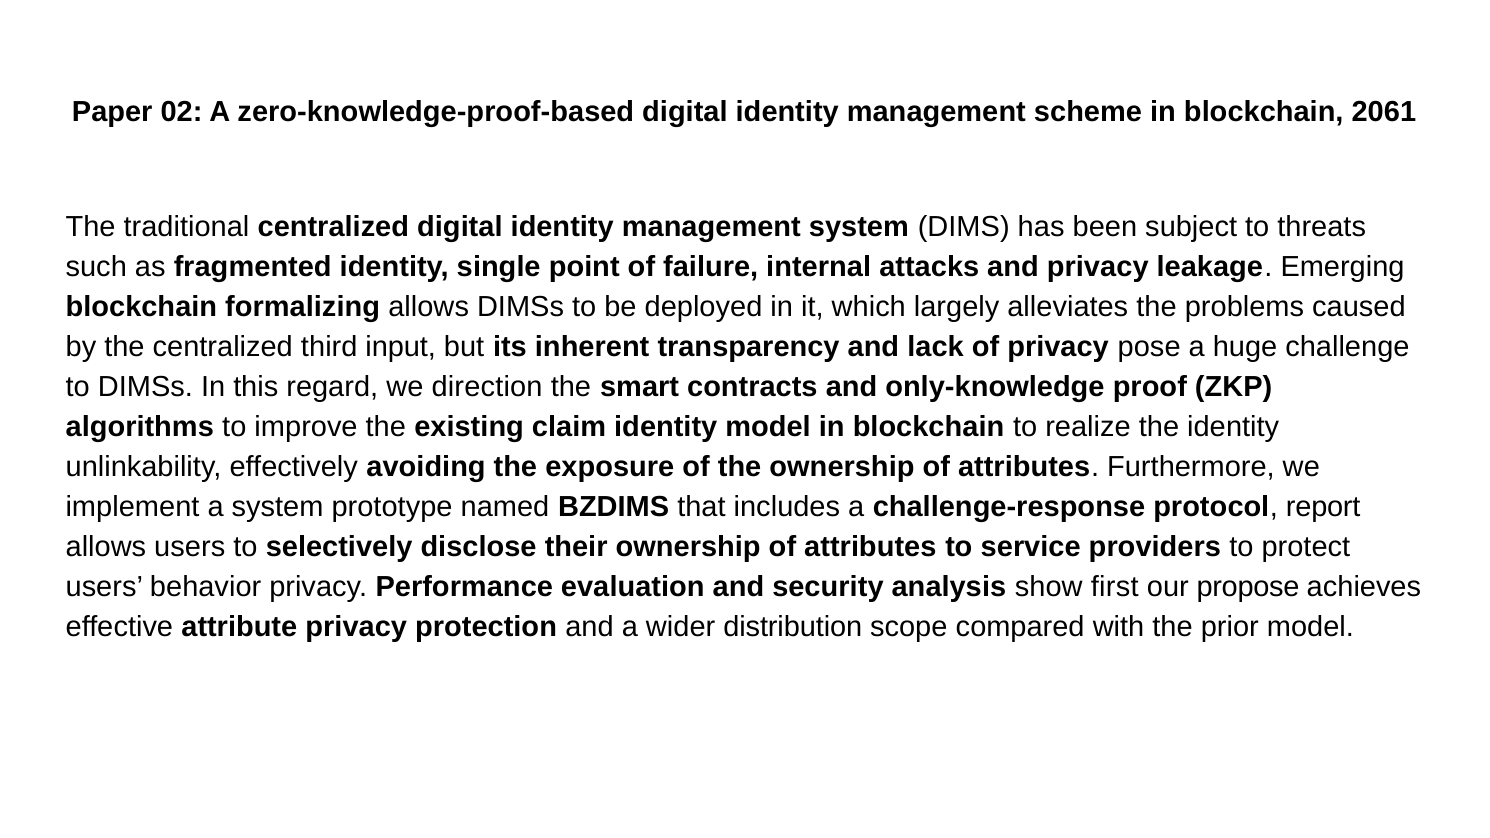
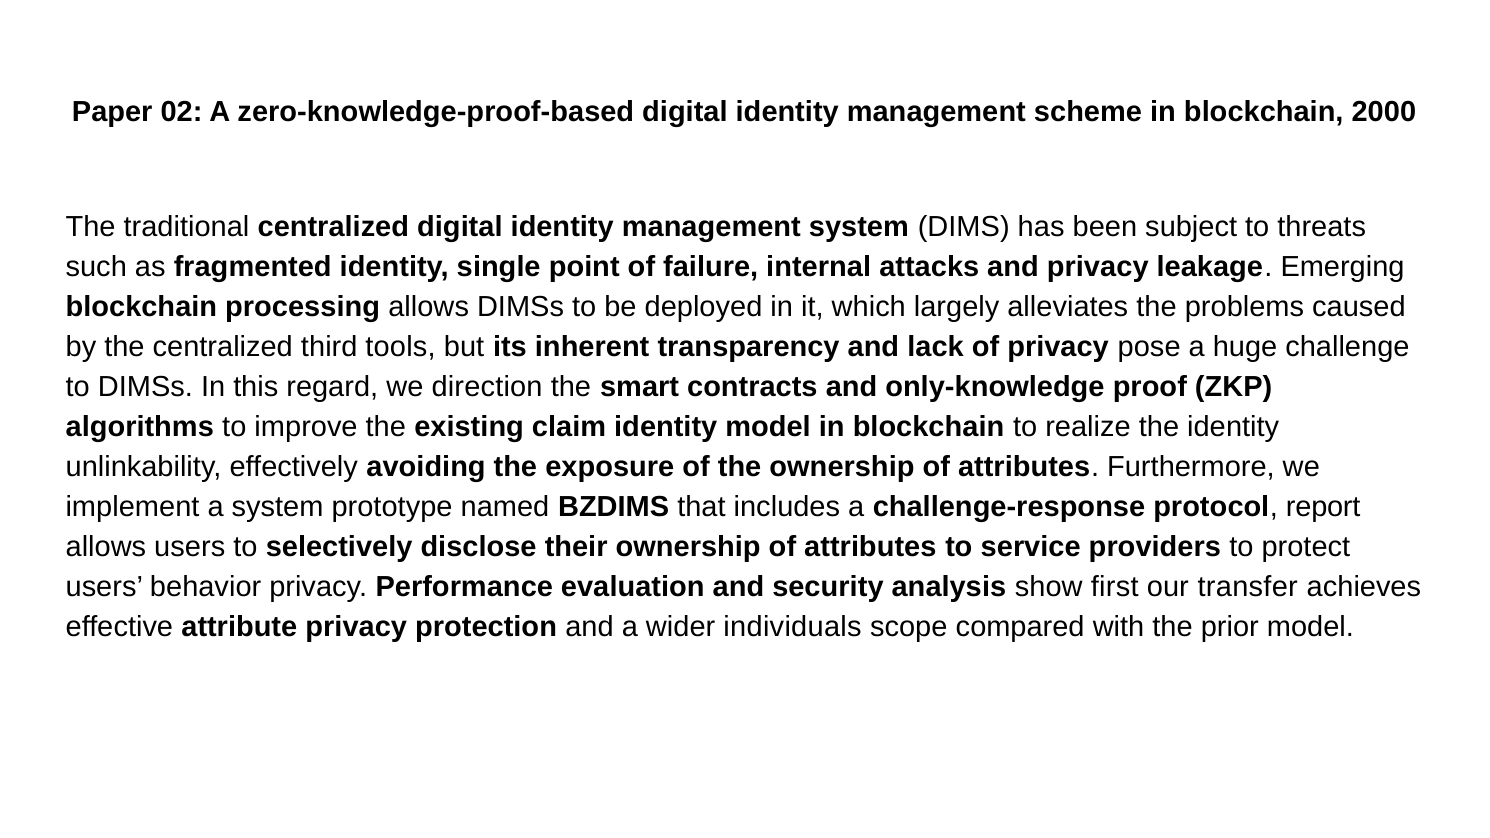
2061: 2061 -> 2000
formalizing: formalizing -> processing
input: input -> tools
propose: propose -> transfer
distribution: distribution -> individuals
